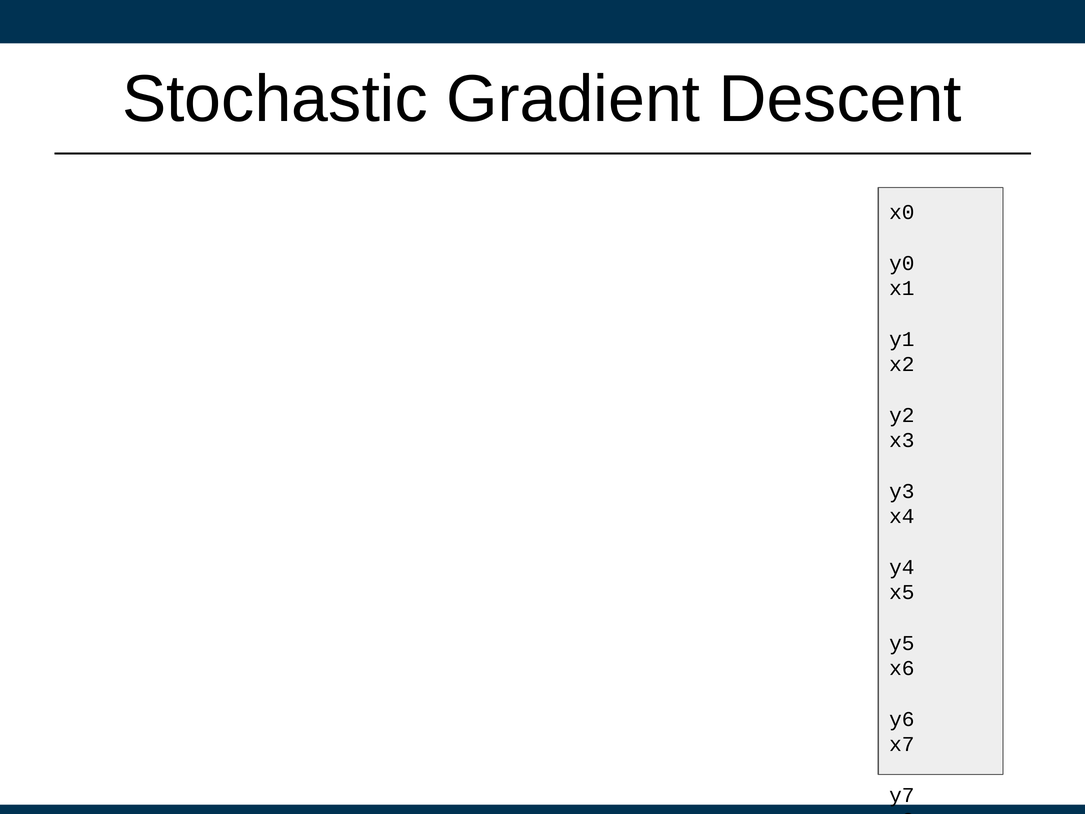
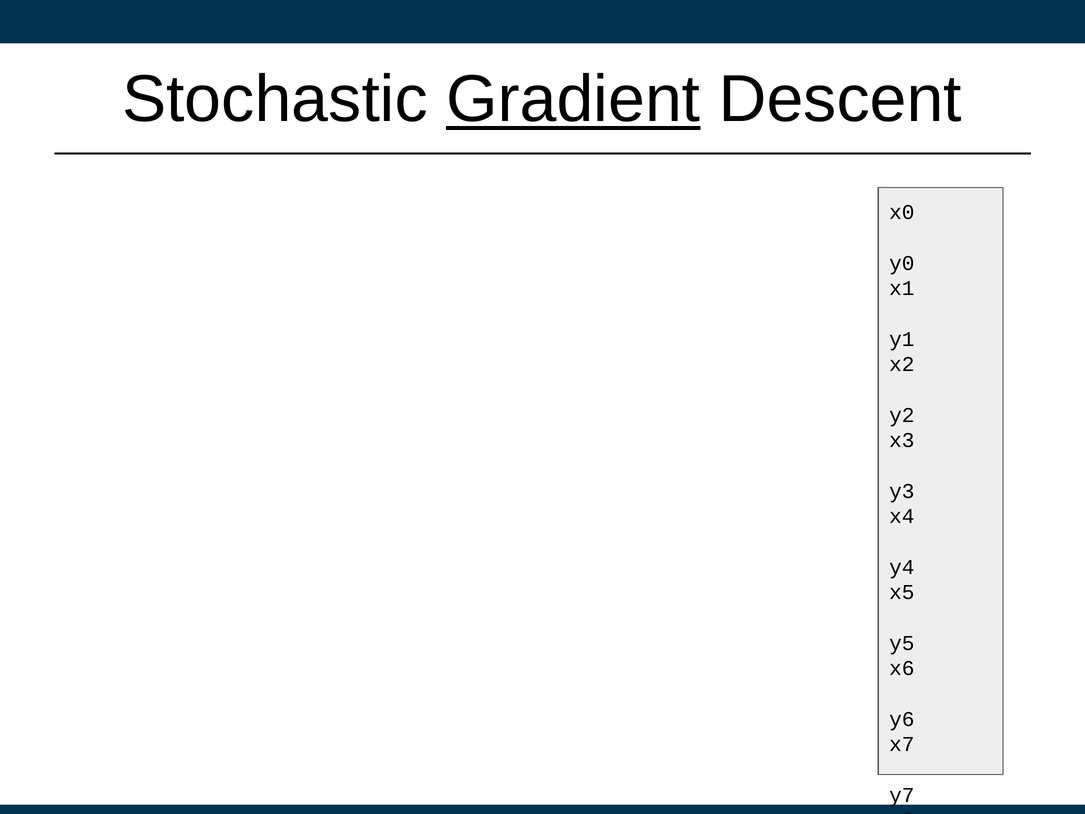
Gradient underline: none -> present
